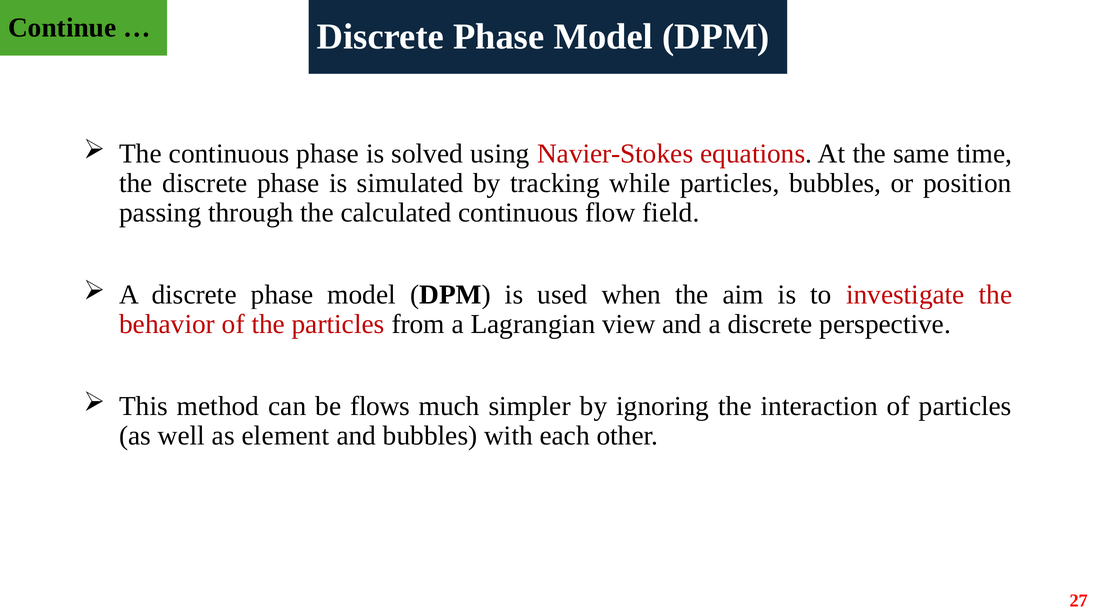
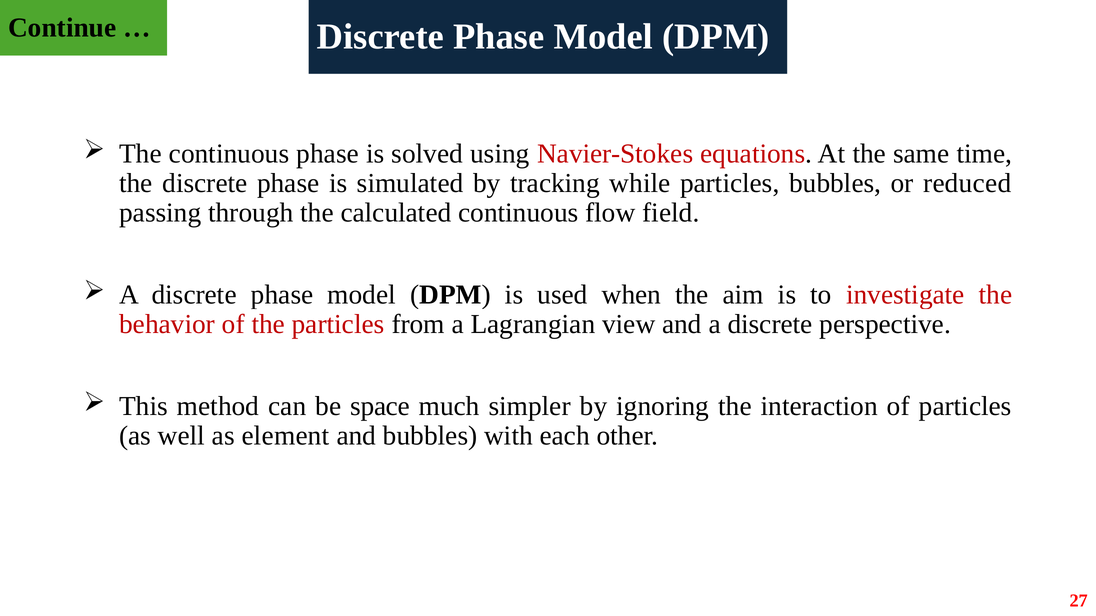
position: position -> reduced
flows: flows -> space
